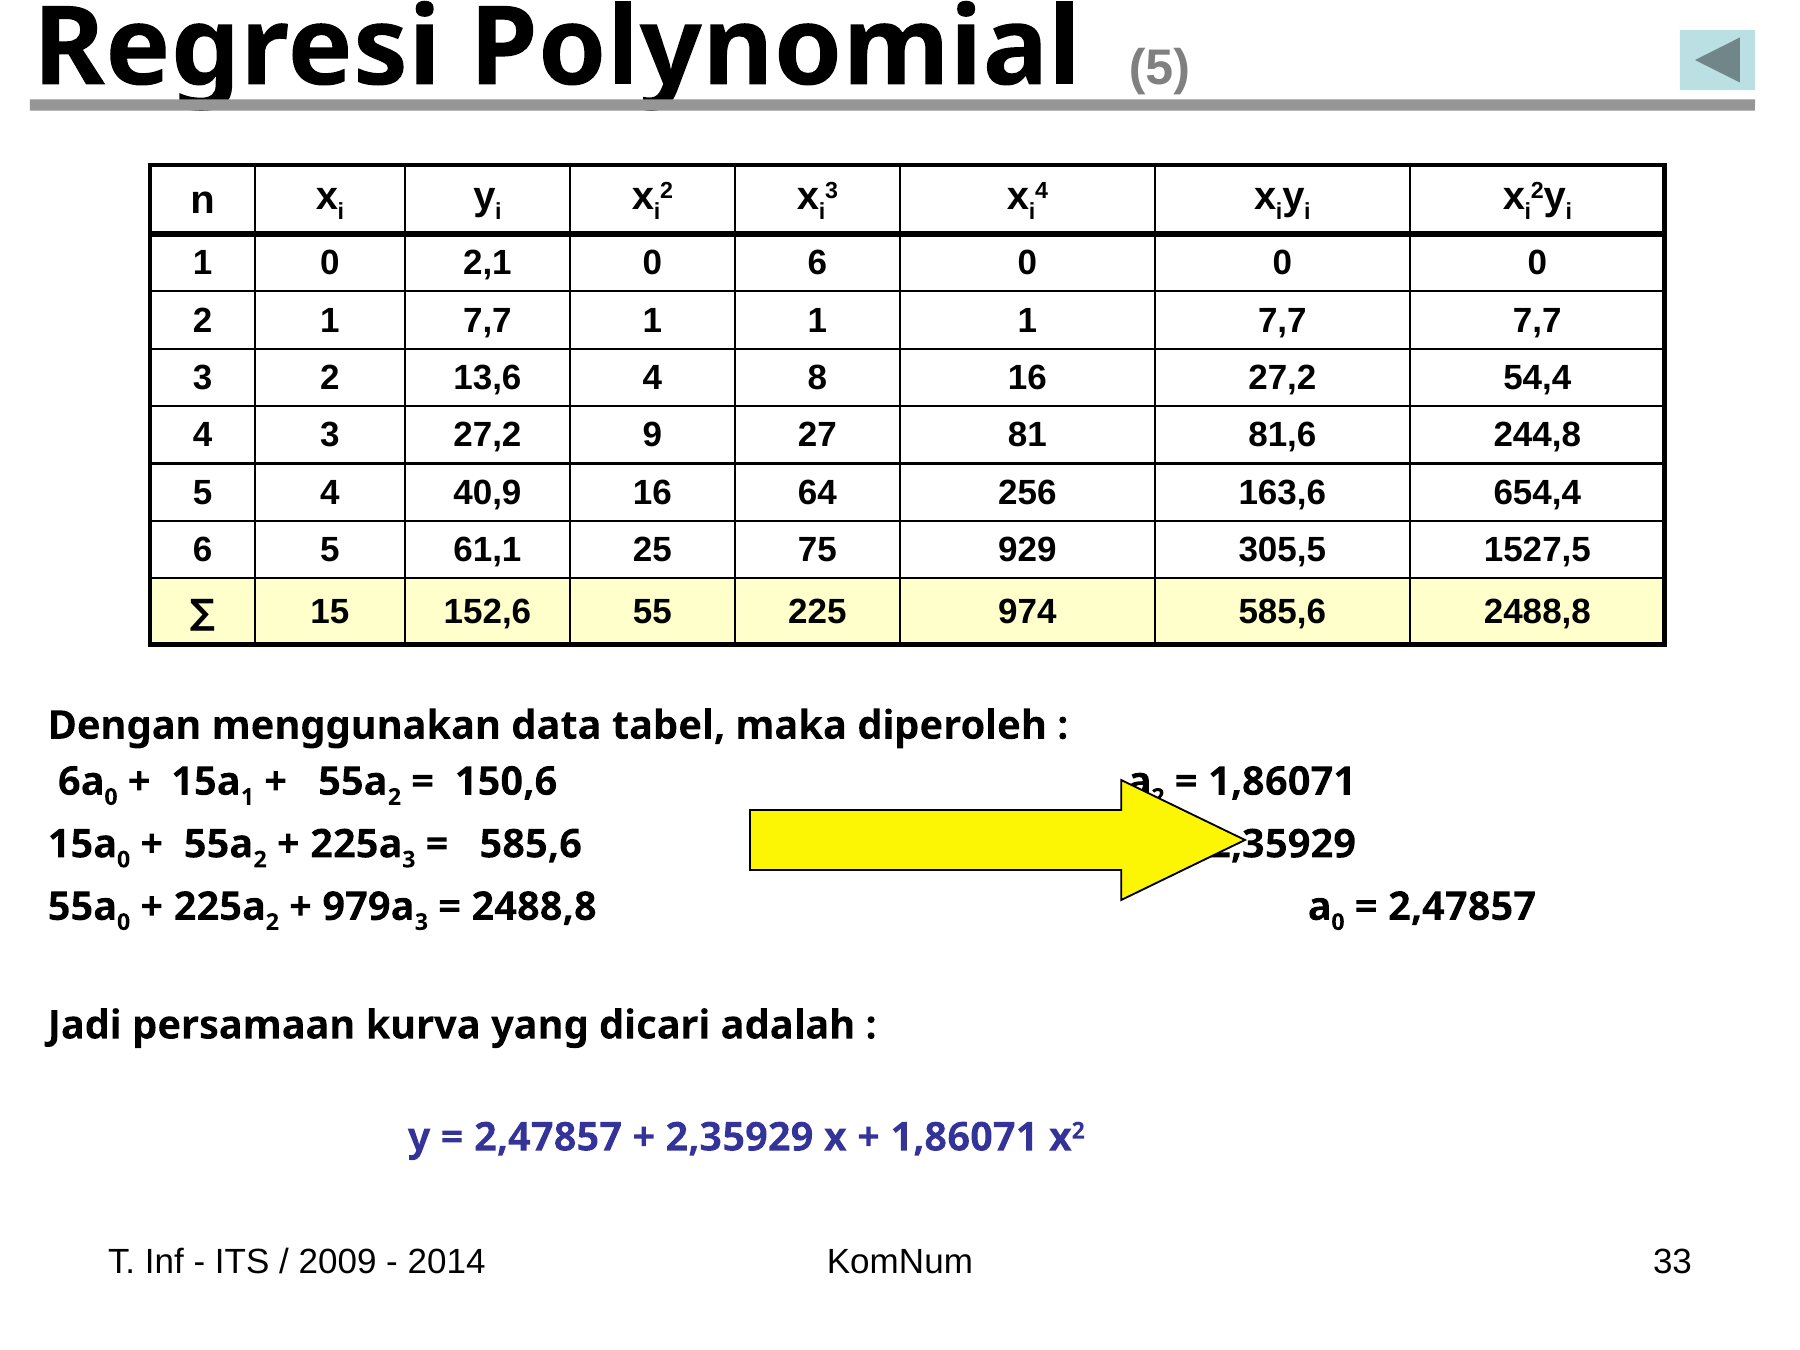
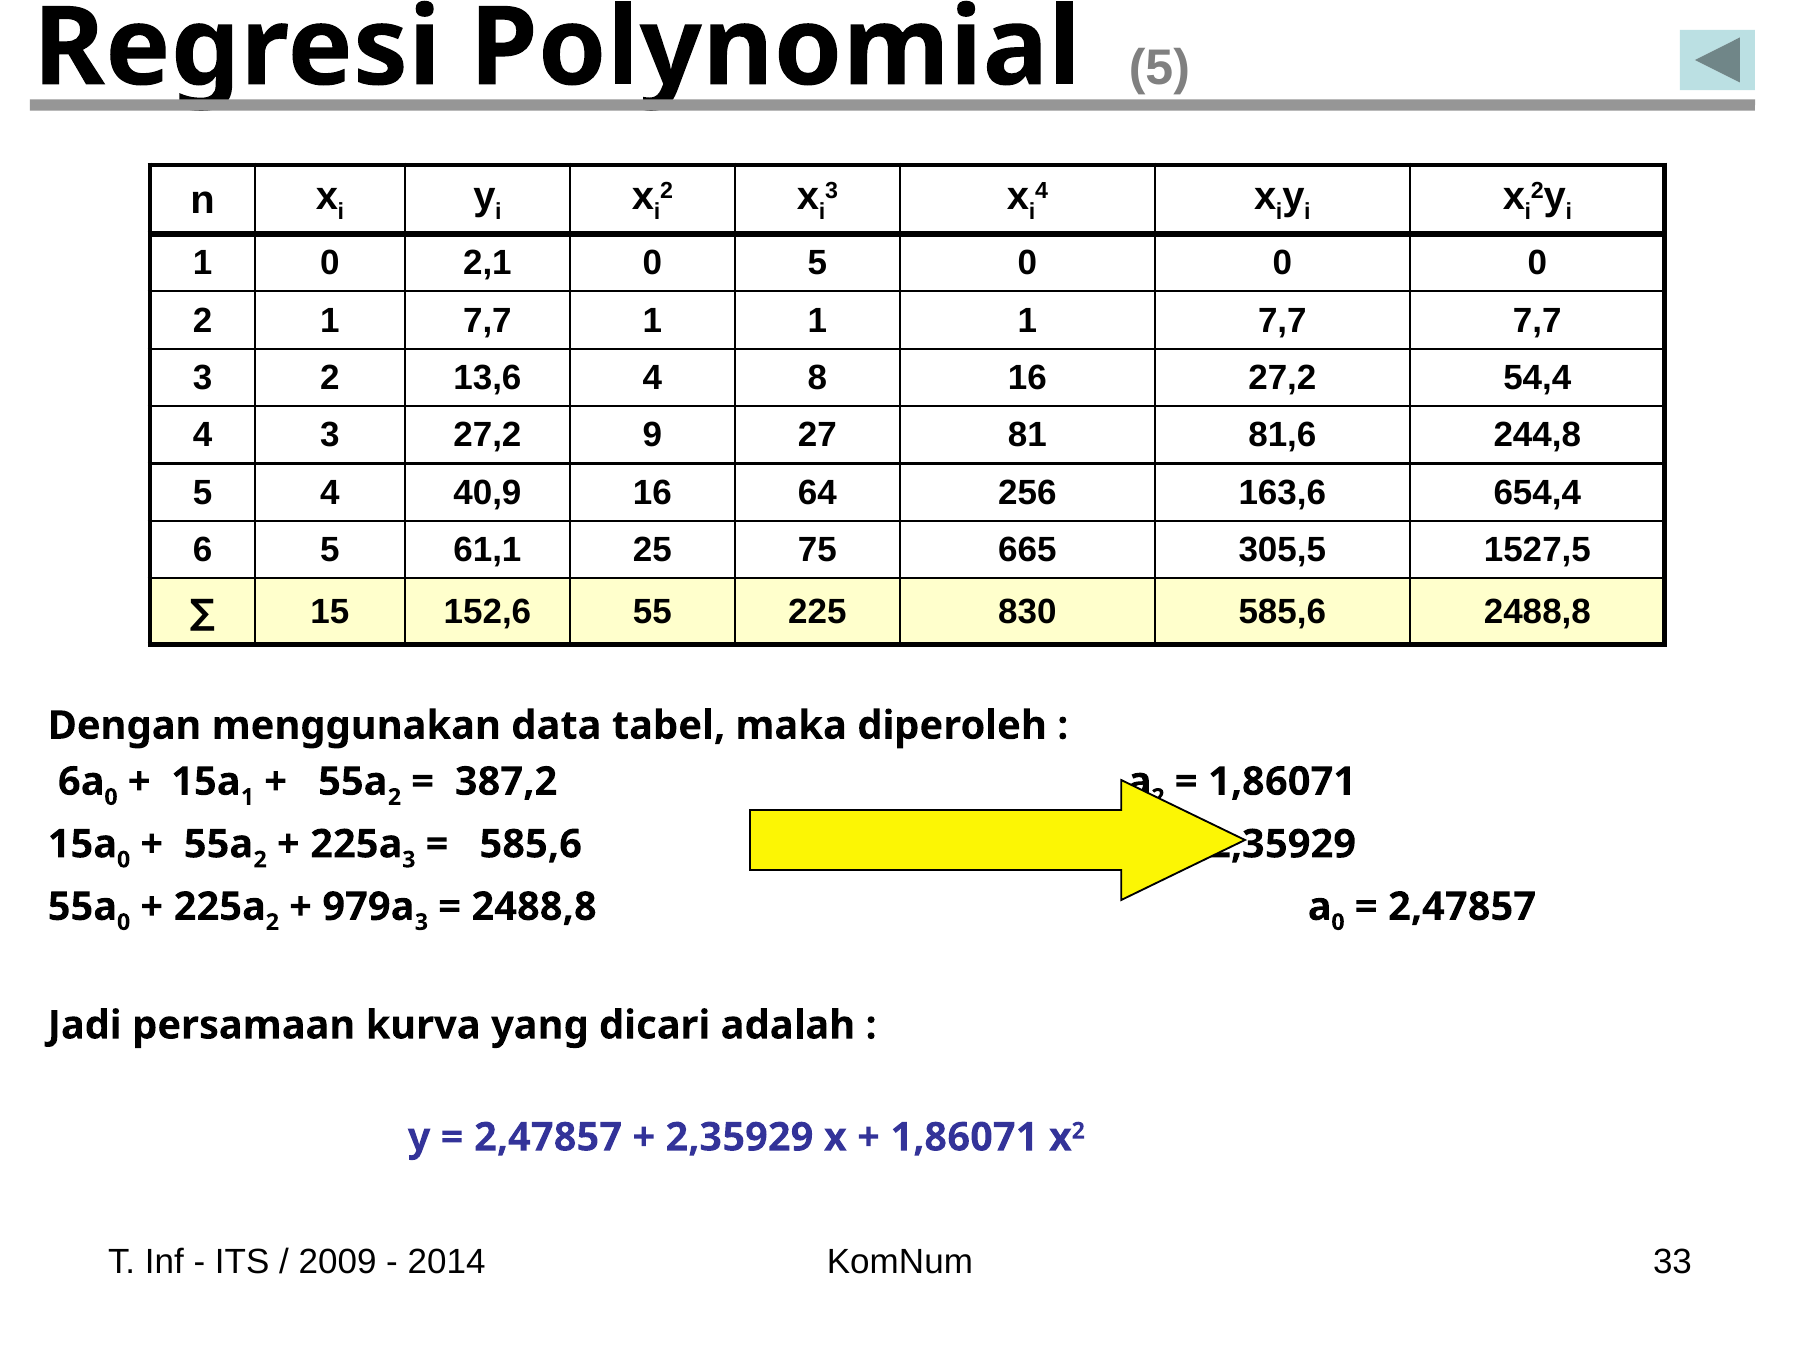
0 6: 6 -> 5
929: 929 -> 665
974: 974 -> 830
150,6: 150,6 -> 387,2
